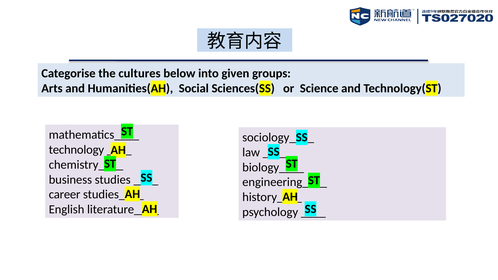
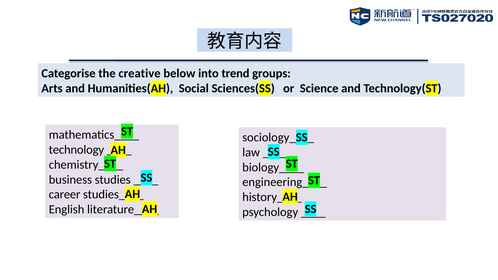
cultures: cultures -> creative
given: given -> trend
